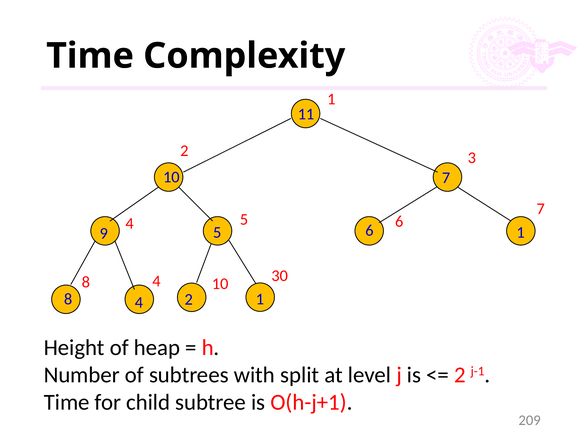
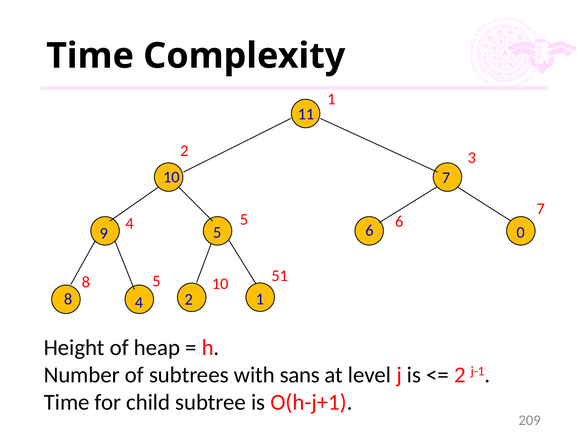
6 1: 1 -> 0
8 4: 4 -> 5
30: 30 -> 51
split: split -> sans
